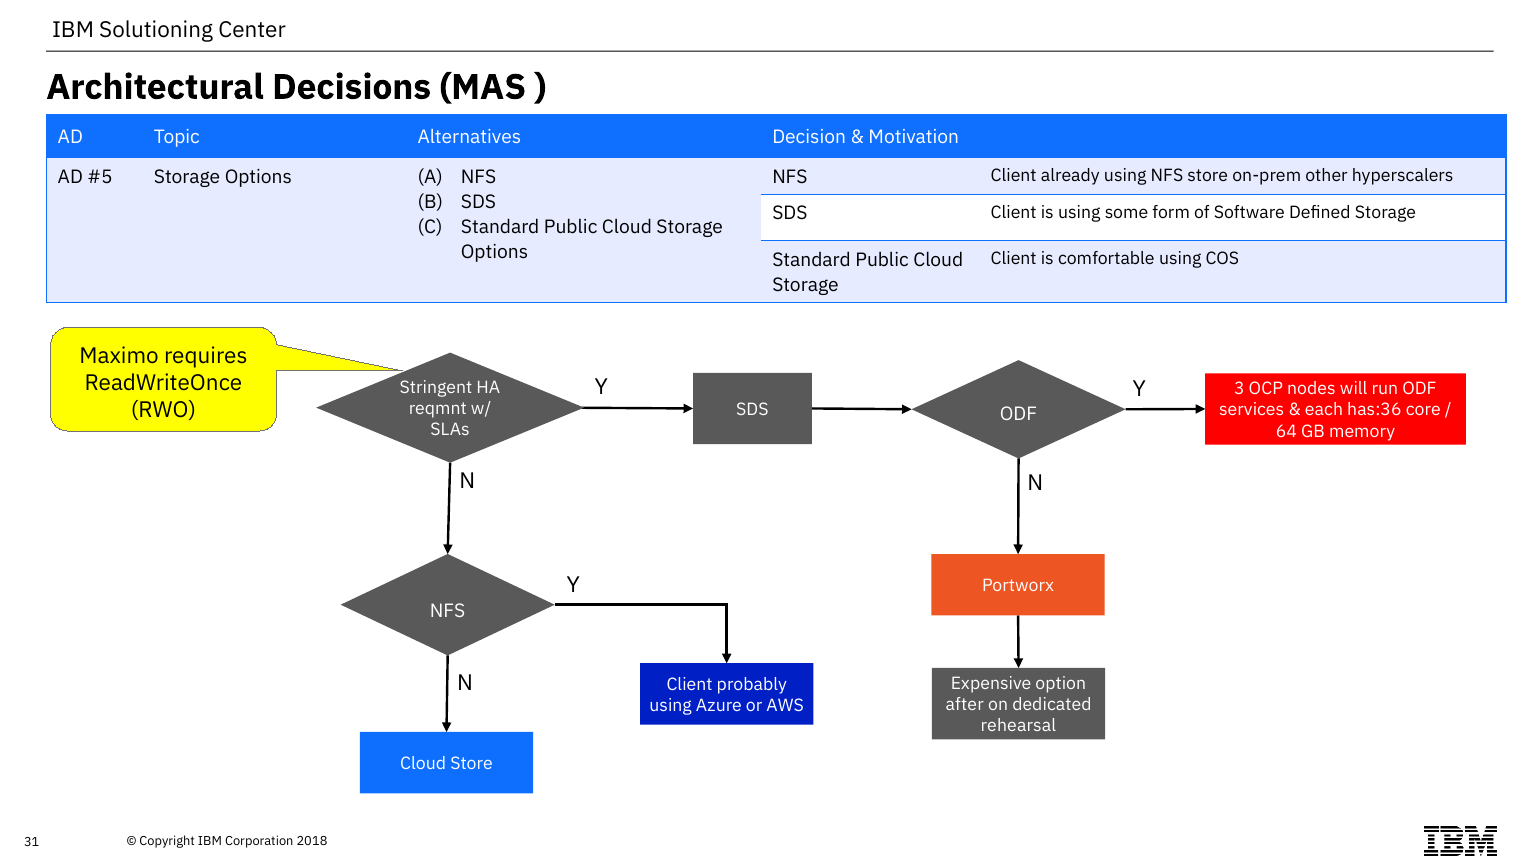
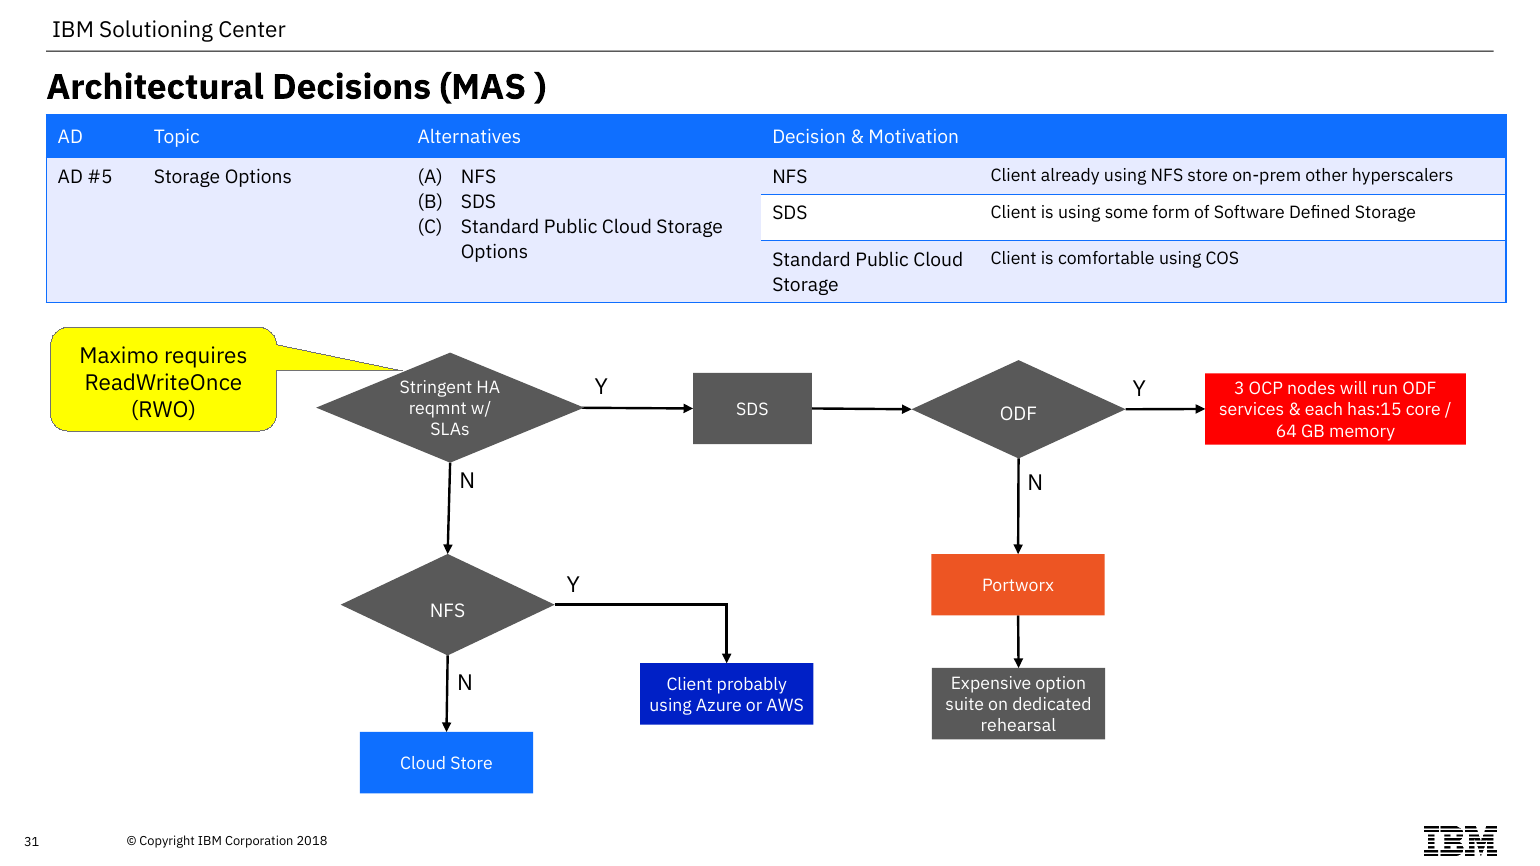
has:36: has:36 -> has:15
after: after -> suite
